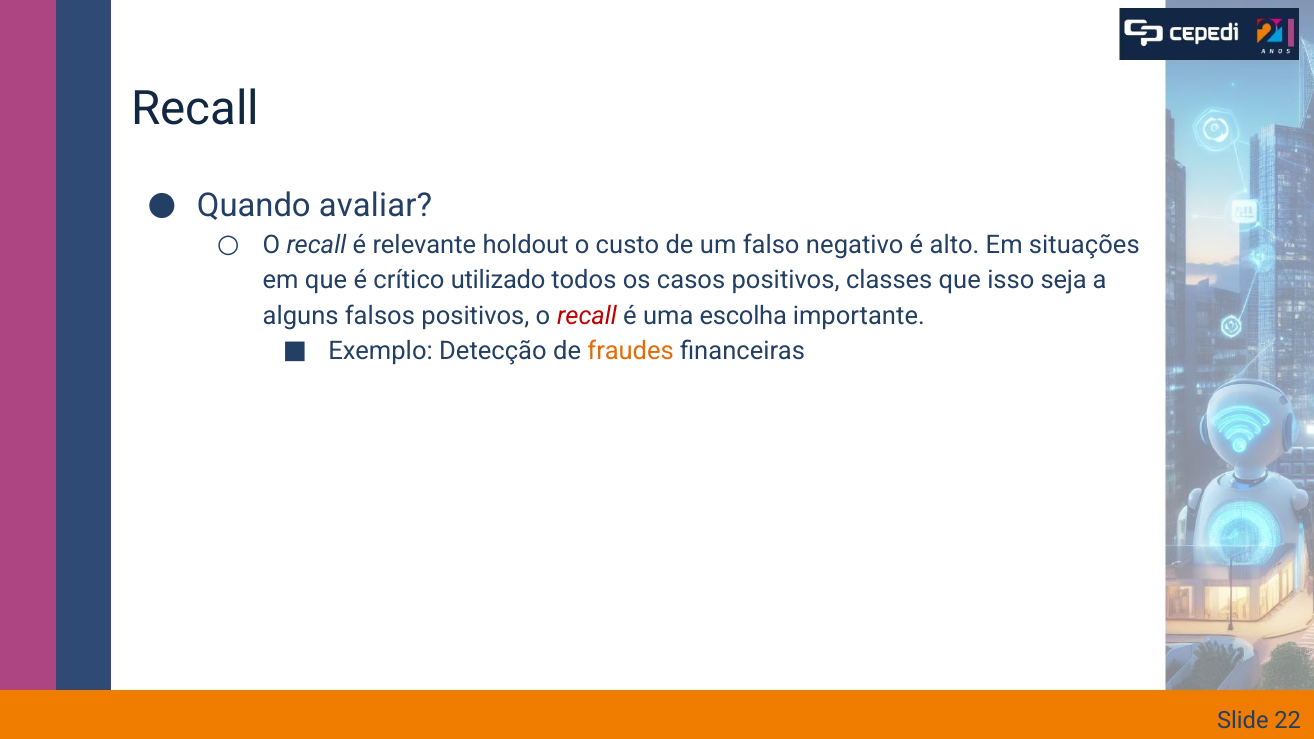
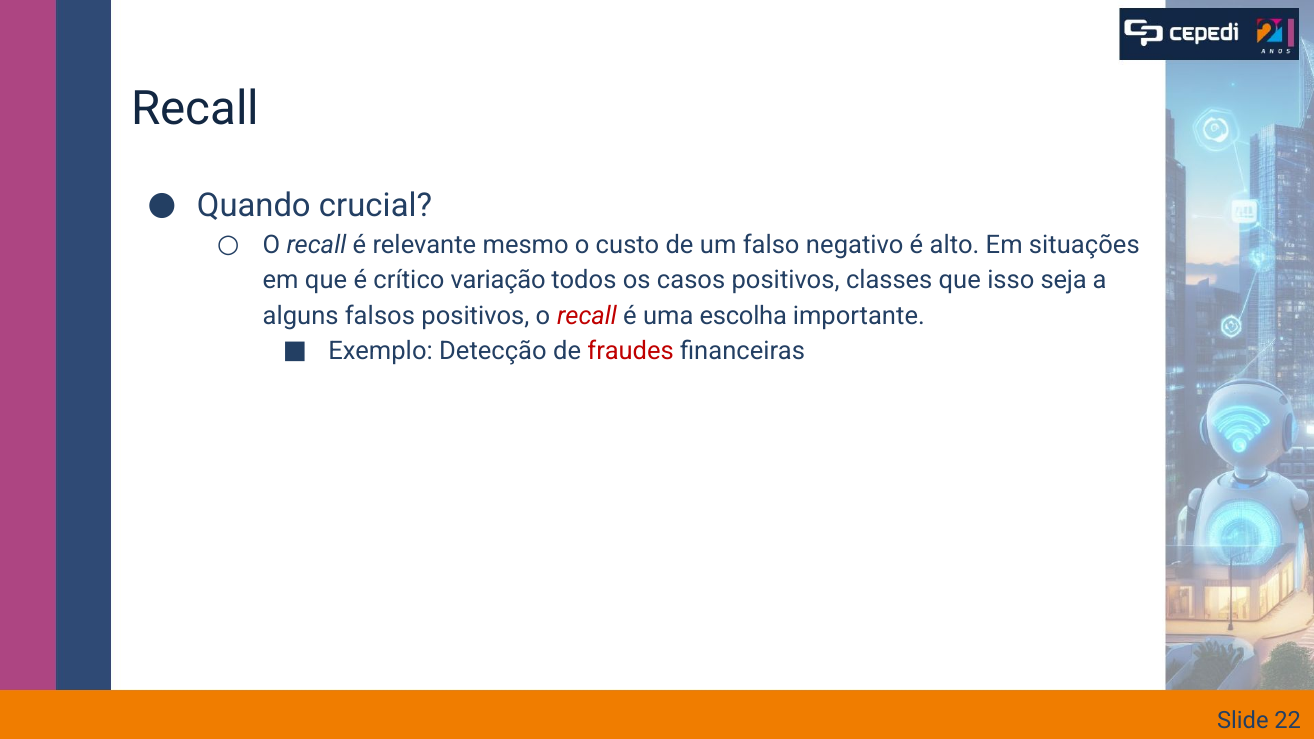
avaliar: avaliar -> crucial
holdout: holdout -> mesmo
utilizado: utilizado -> variação
fraudes colour: orange -> red
